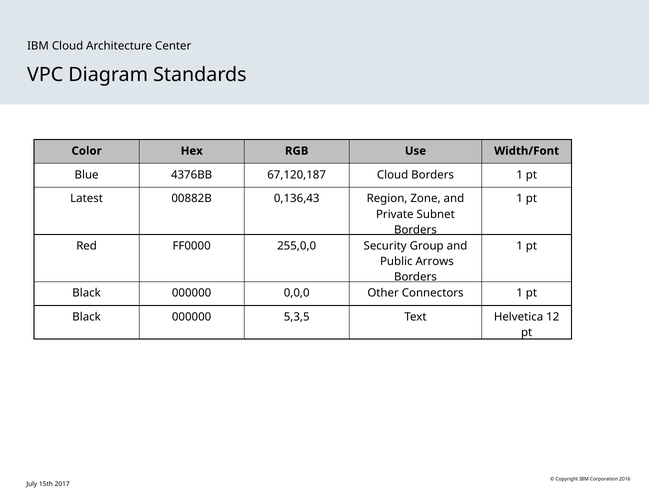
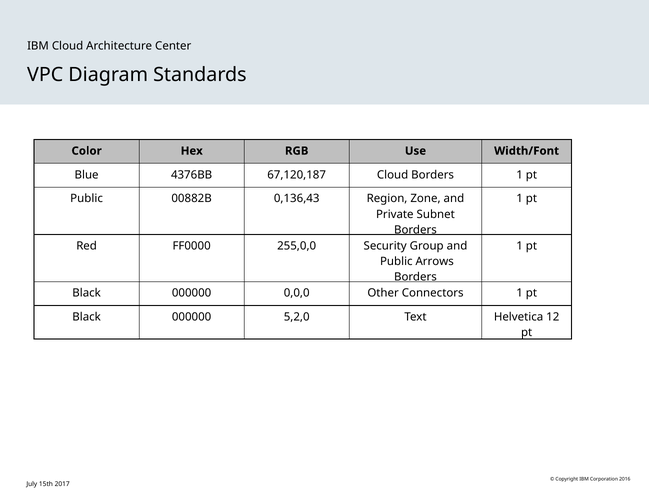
Latest at (87, 199): Latest -> Public
5,3,5: 5,3,5 -> 5,2,0
